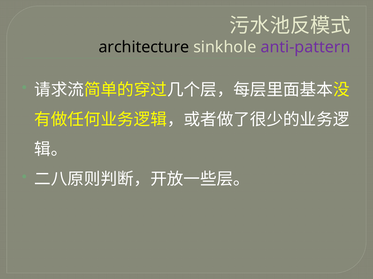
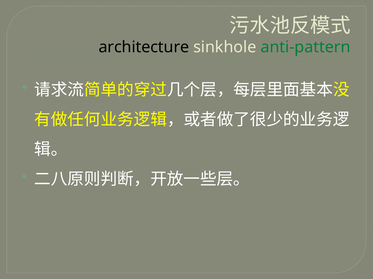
anti-pattern colour: purple -> green
